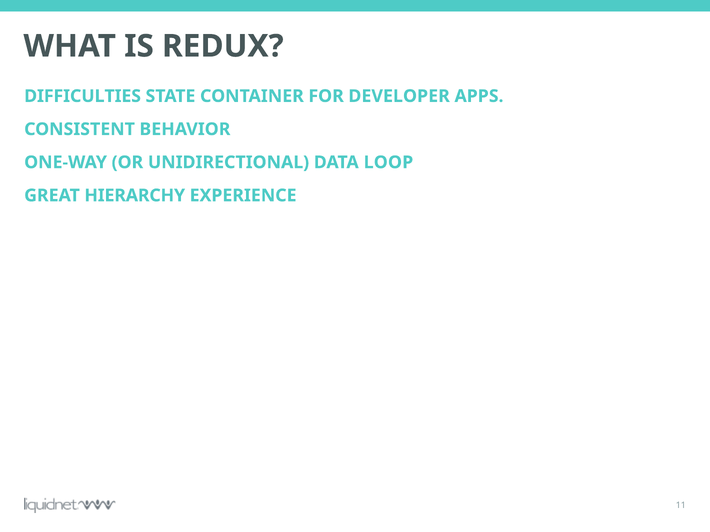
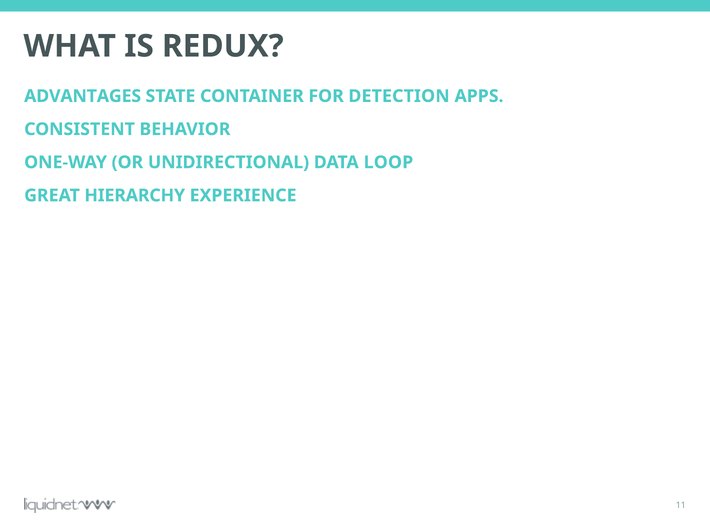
DIFFICULTIES: DIFFICULTIES -> ADVANTAGES
DEVELOPER: DEVELOPER -> DETECTION
